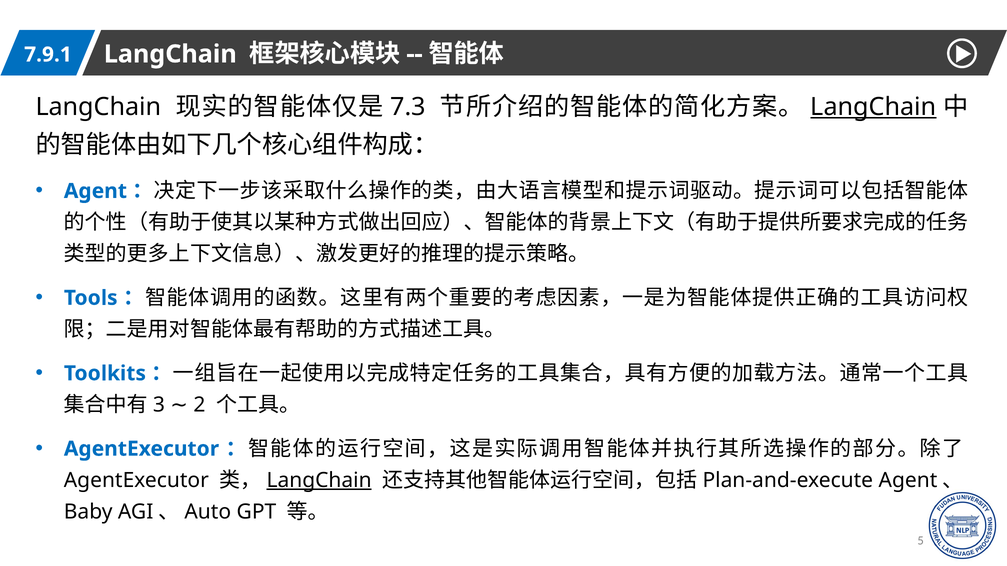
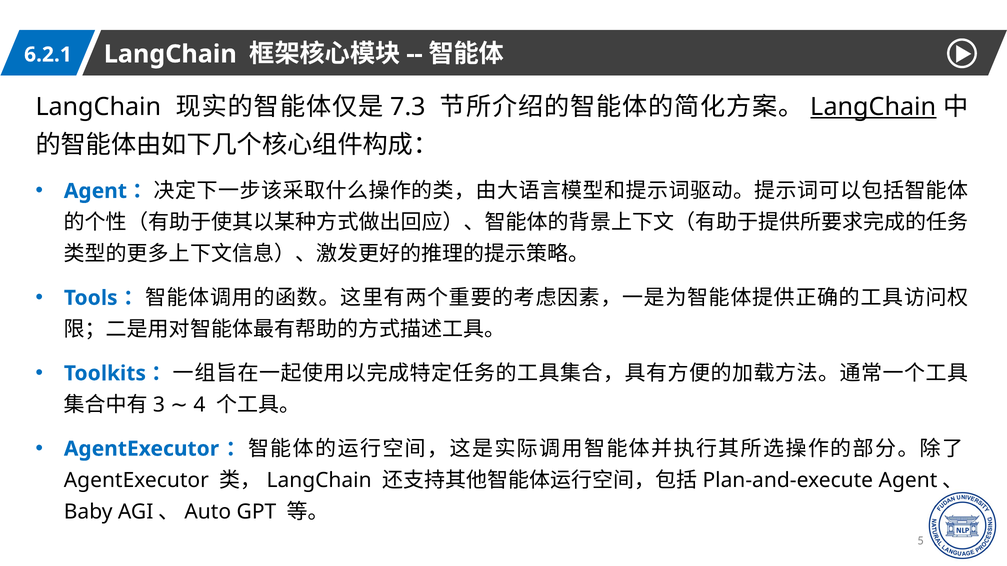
7.9.1: 7.9.1 -> 6.2.1
2: 2 -> 4
LangChain at (319, 481) underline: present -> none
